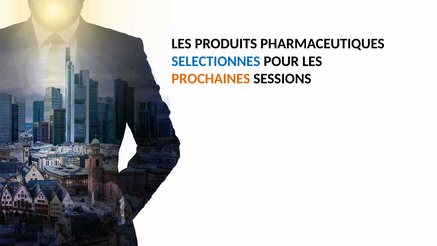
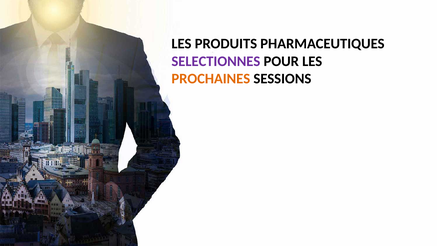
SELECTIONNES colour: blue -> purple
